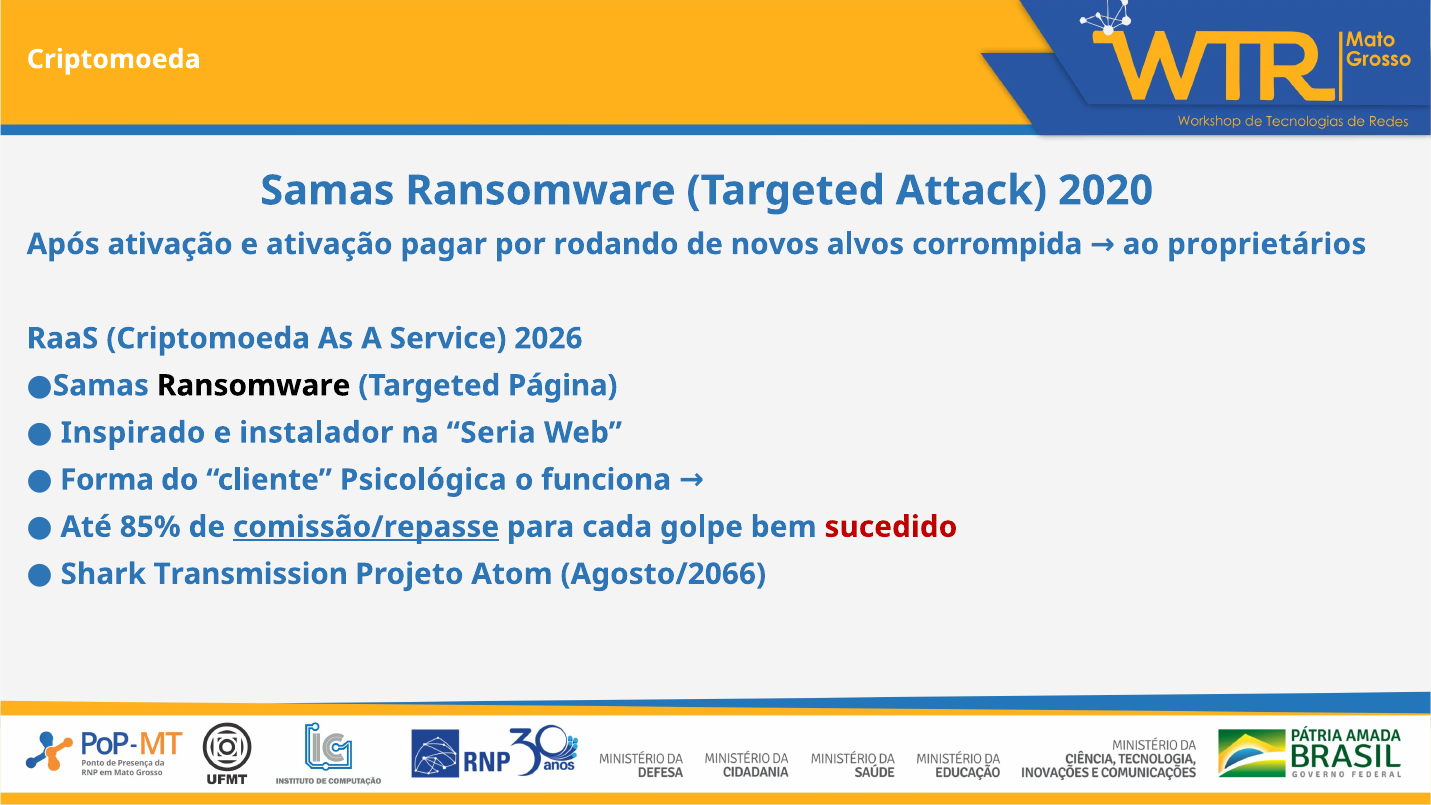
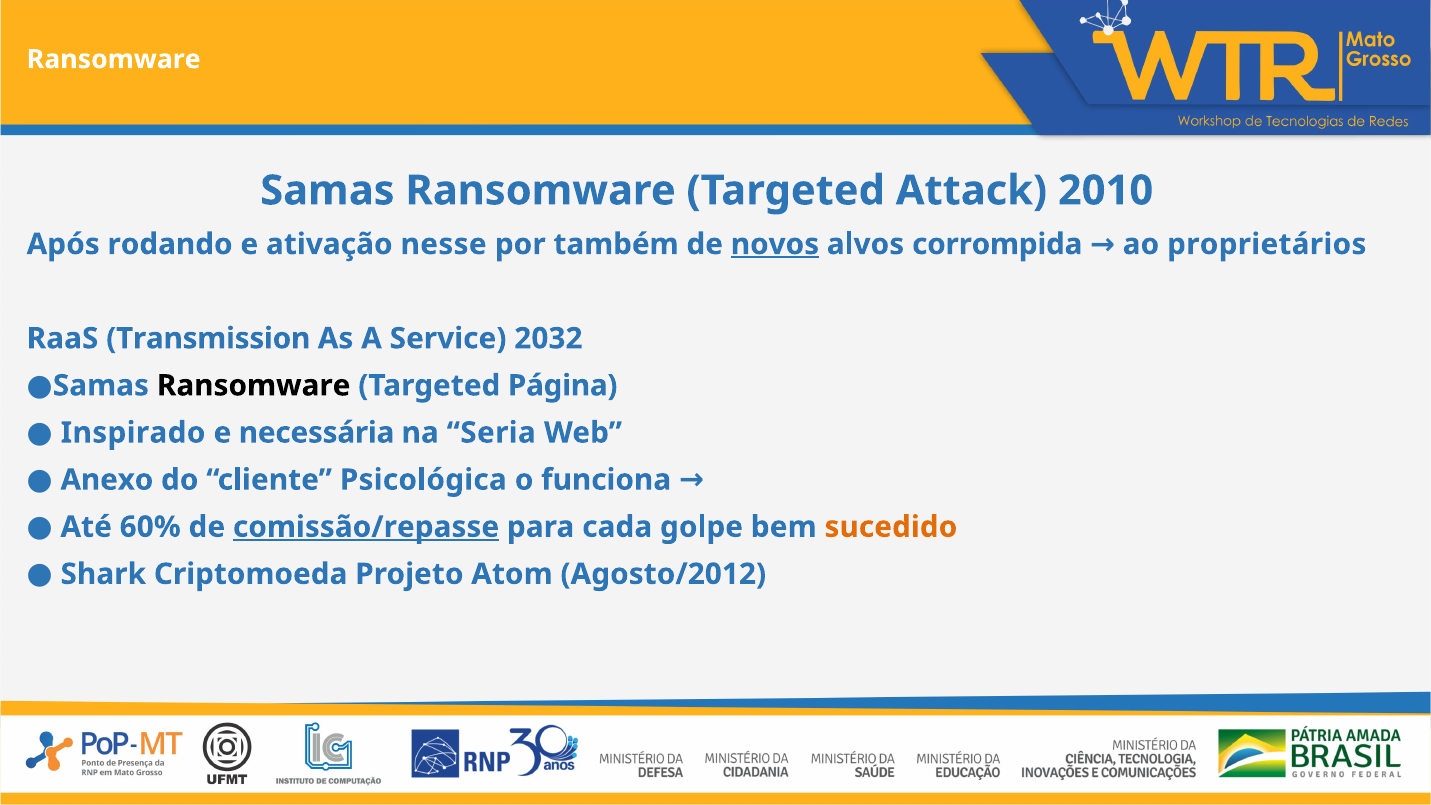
Criptomoeda at (114, 59): Criptomoeda -> Ransomware
2020: 2020 -> 2010
Após ativação: ativação -> rodando
pagar: pagar -> nesse
rodando: rodando -> também
novos underline: none -> present
RaaS Criptomoeda: Criptomoeda -> Transmission
2026: 2026 -> 2032
instalador: instalador -> necessária
Forma: Forma -> Anexo
85%: 85% -> 60%
sucedido colour: red -> orange
Transmission: Transmission -> Criptomoeda
Agosto/2066: Agosto/2066 -> Agosto/2012
